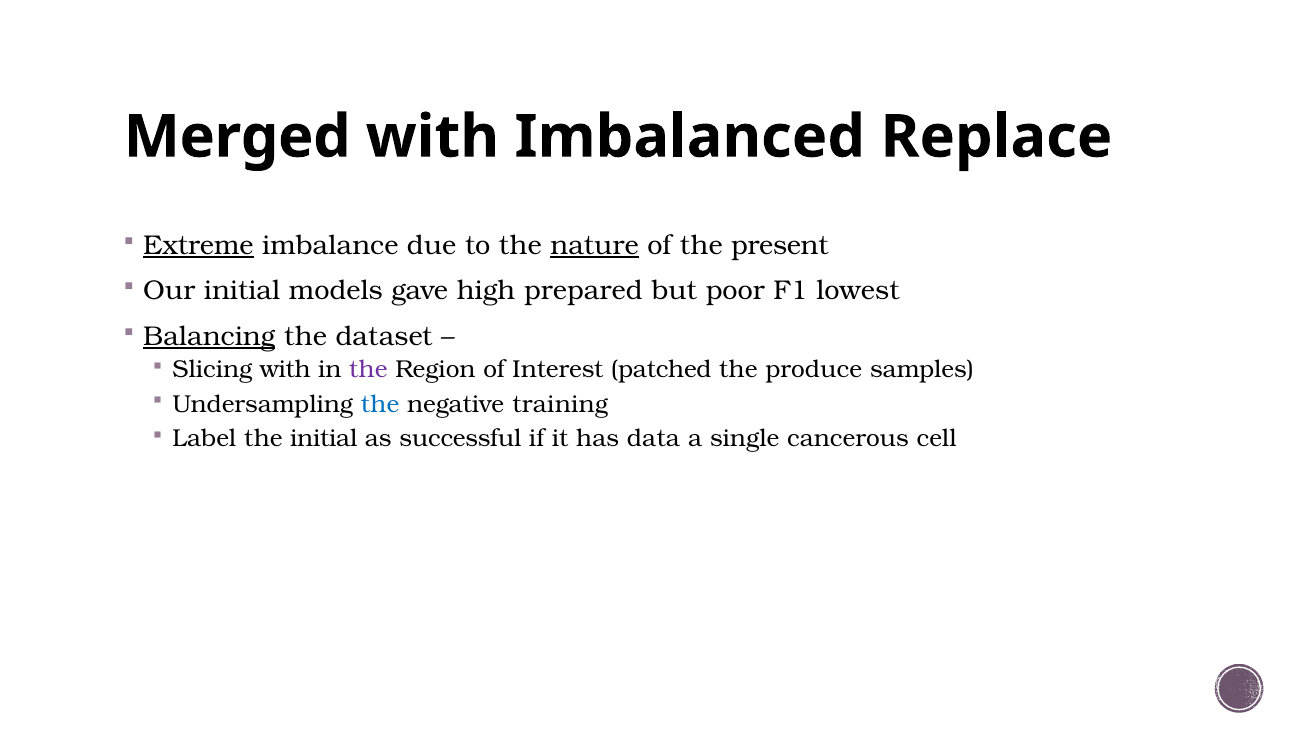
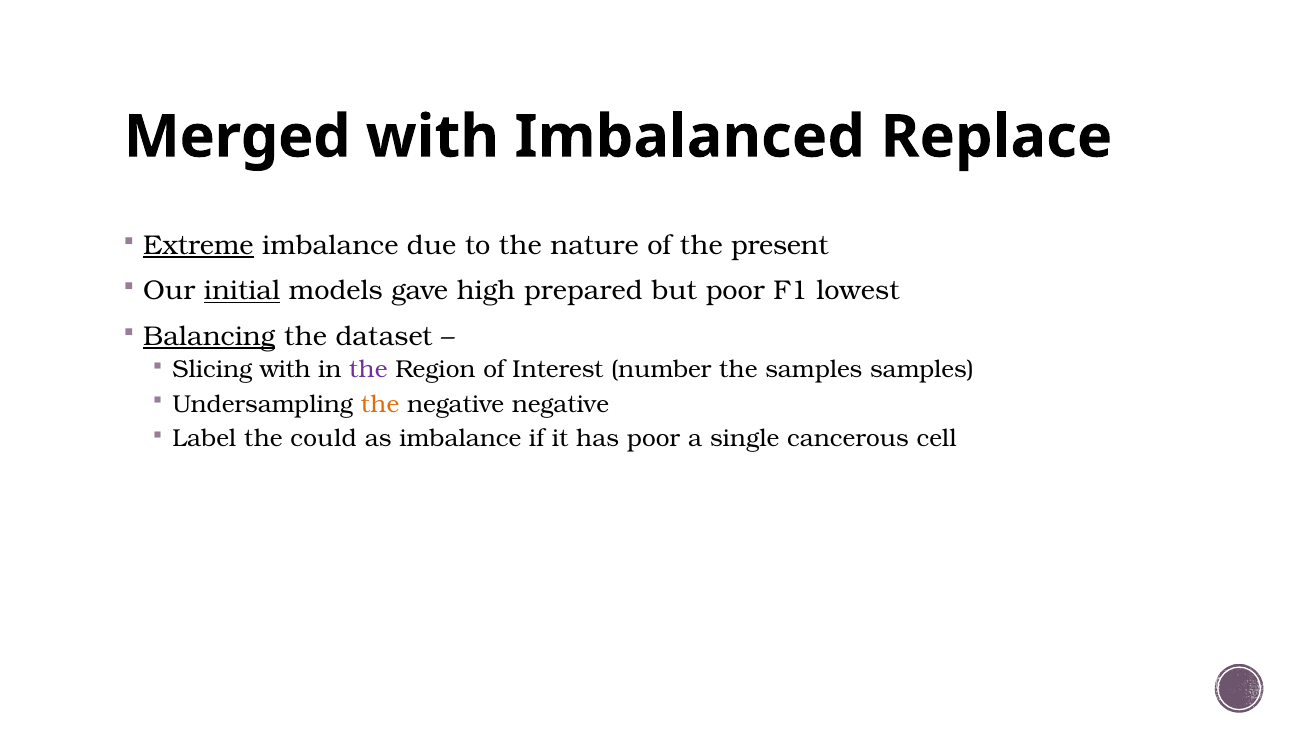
nature underline: present -> none
initial at (242, 291) underline: none -> present
patched: patched -> number
the produce: produce -> samples
the at (380, 404) colour: blue -> orange
negative training: training -> negative
the initial: initial -> could
as successful: successful -> imbalance
has data: data -> poor
